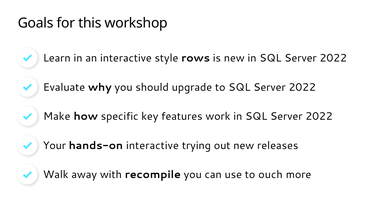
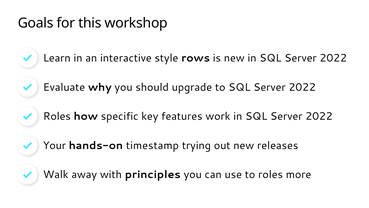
Make at (57, 116): Make -> Roles
hands-on interactive: interactive -> timestamp
recompile: recompile -> principles
to ouch: ouch -> roles
